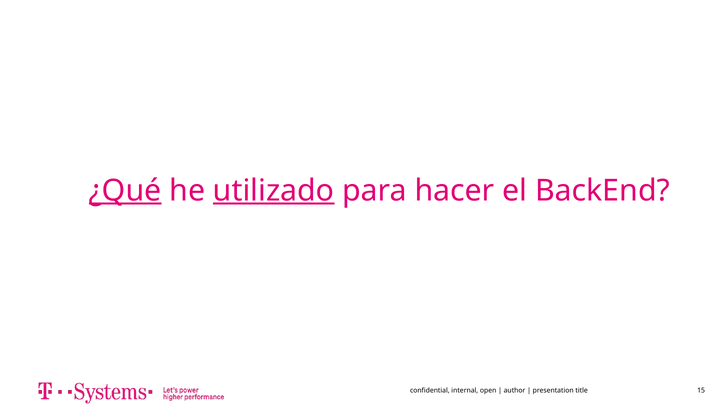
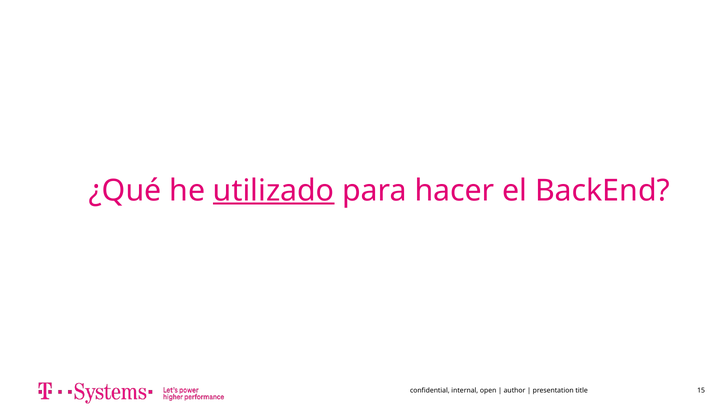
¿Qué underline: present -> none
